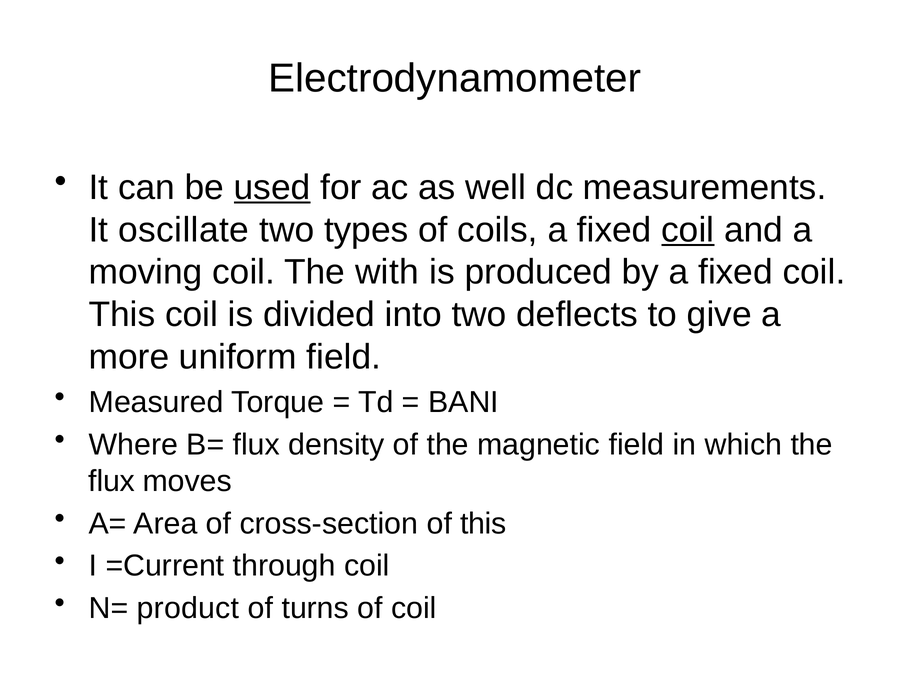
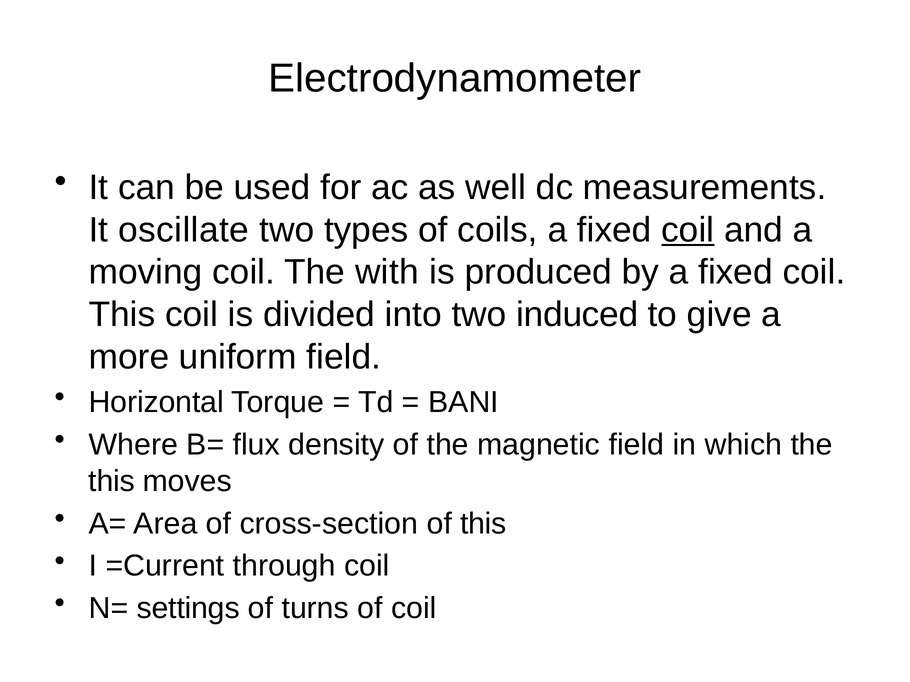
used underline: present -> none
deflects: deflects -> induced
Measured: Measured -> Horizontal
flux at (112, 481): flux -> this
product: product -> settings
